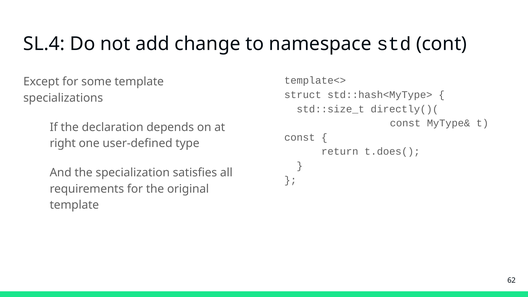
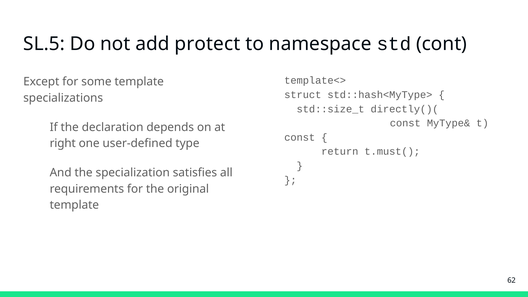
SL.4: SL.4 -> SL.5
change: change -> protect
t.does(: t.does( -> t.must(
